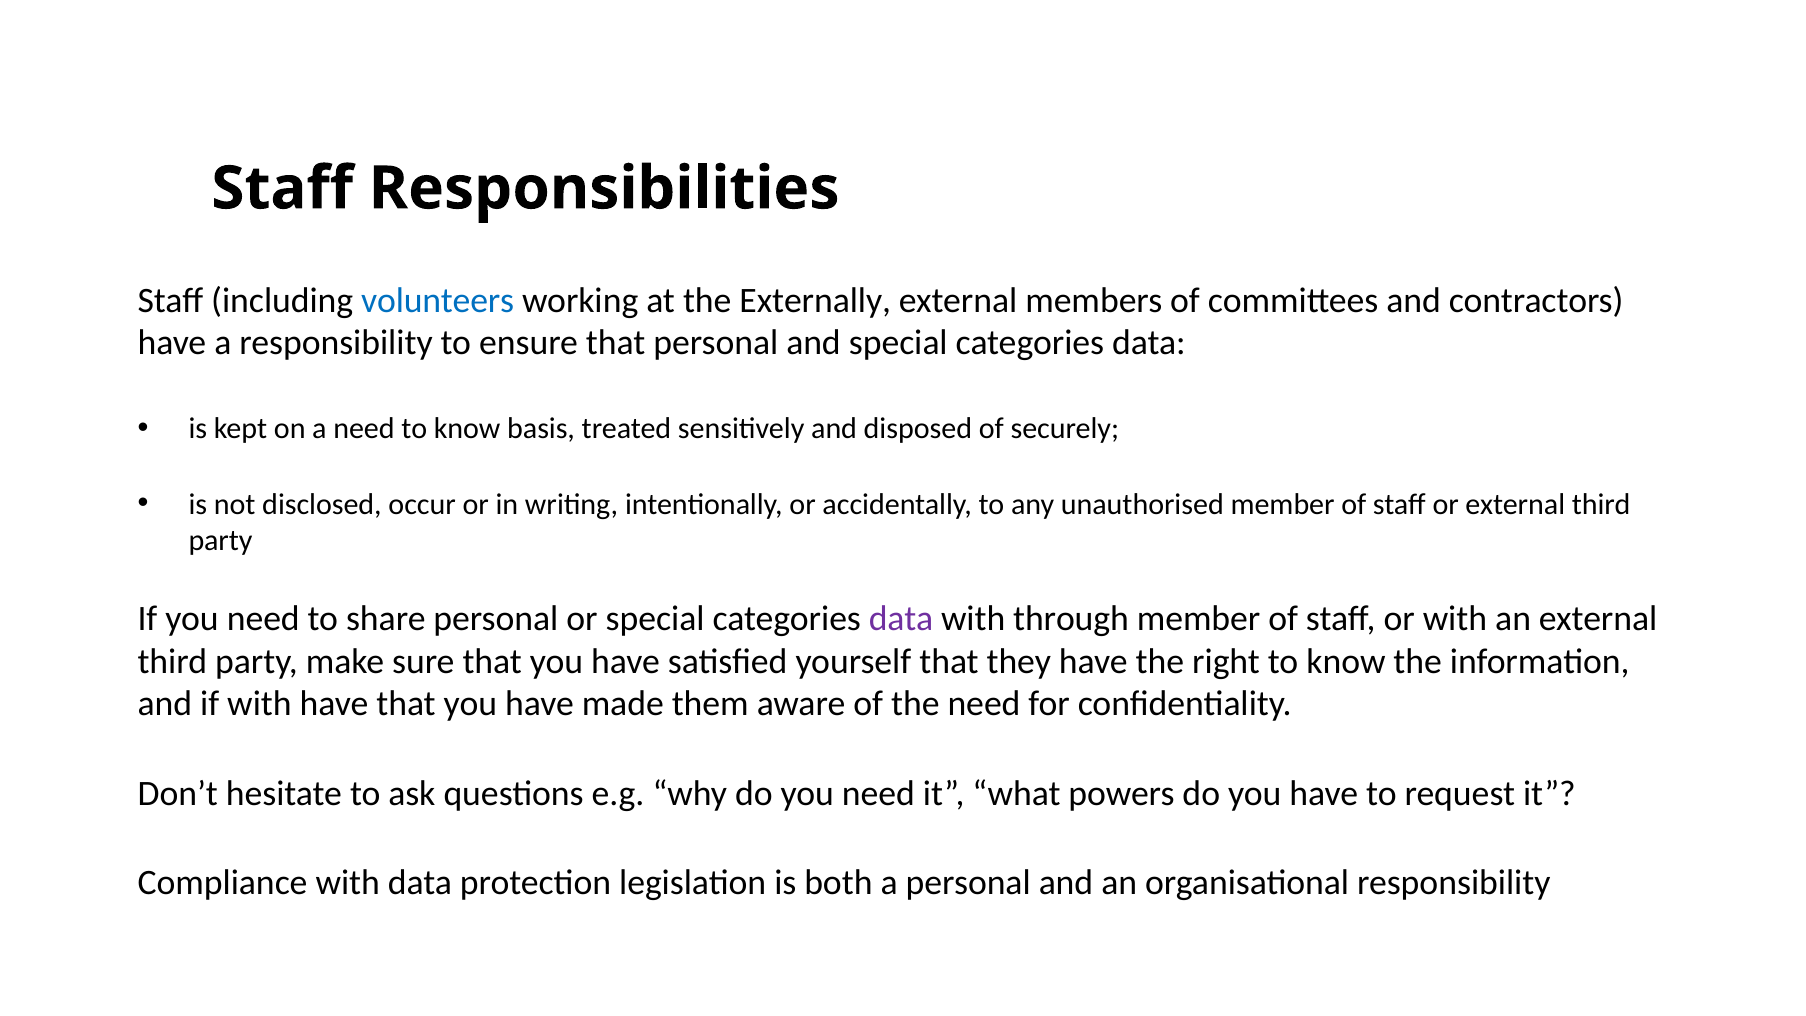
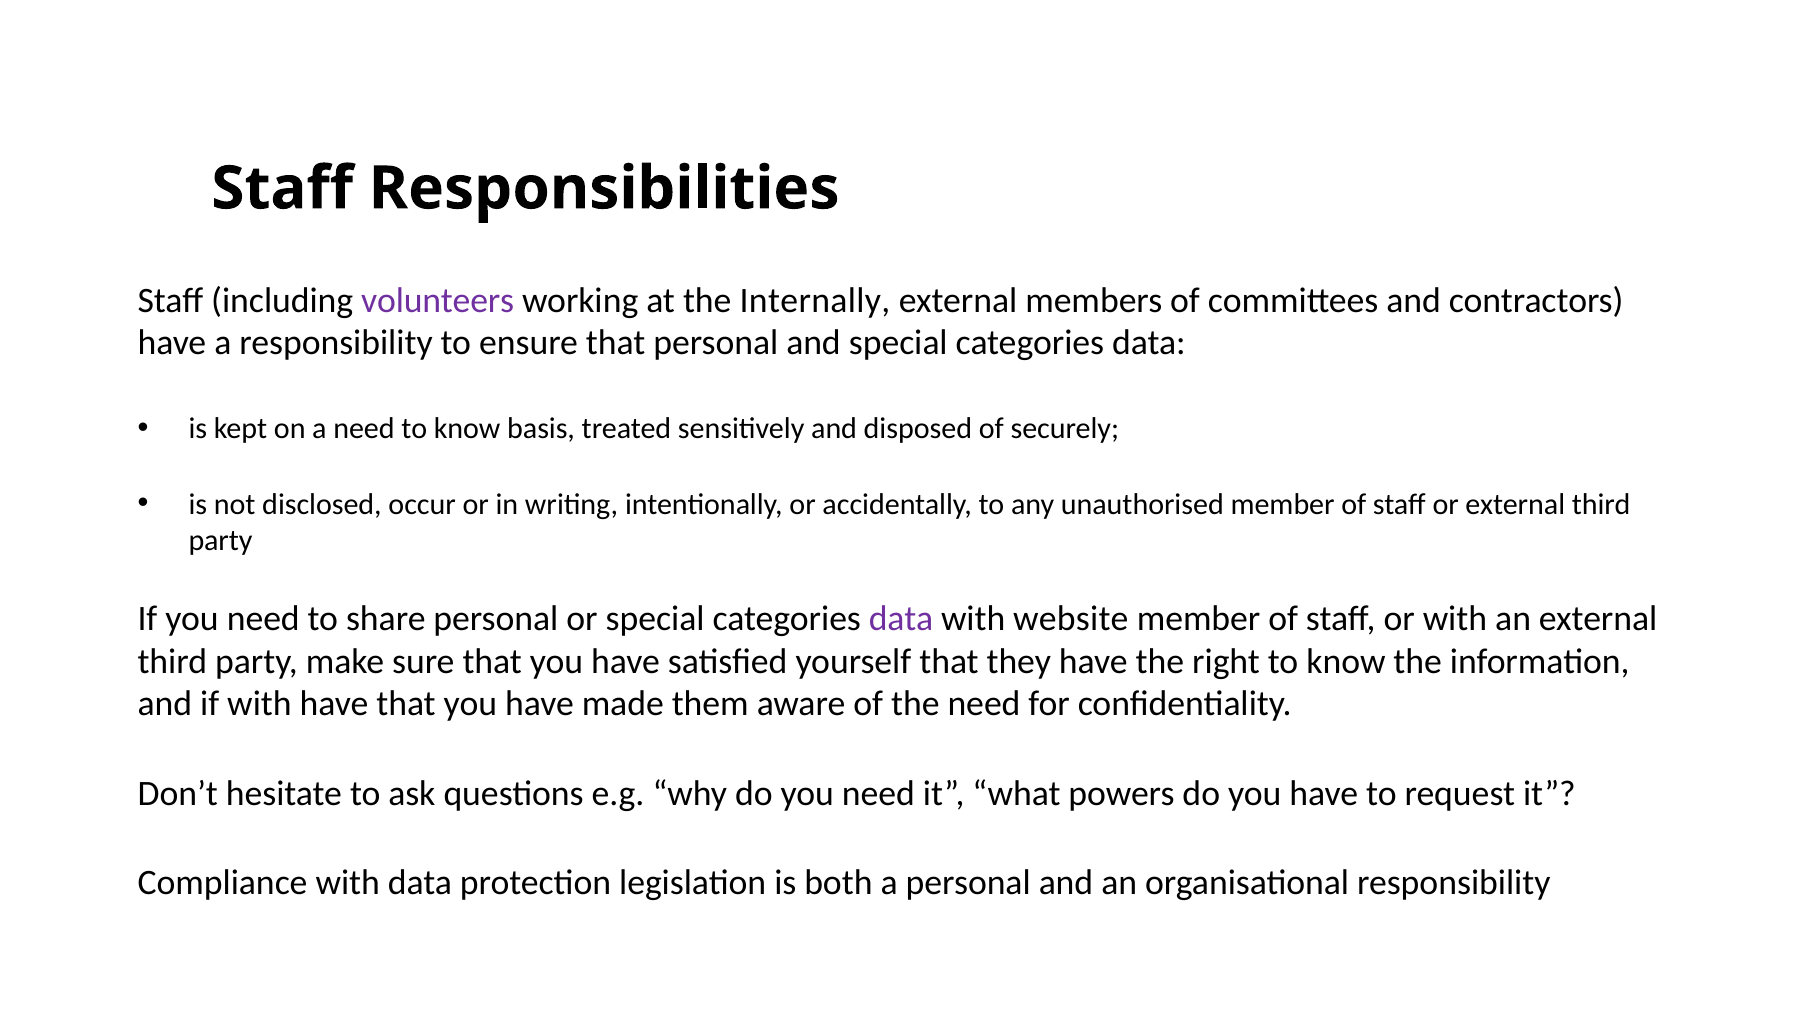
volunteers colour: blue -> purple
Externally: Externally -> Internally
through: through -> website
